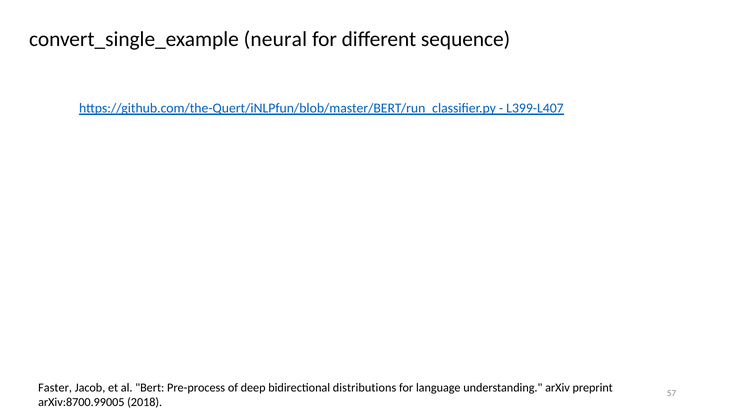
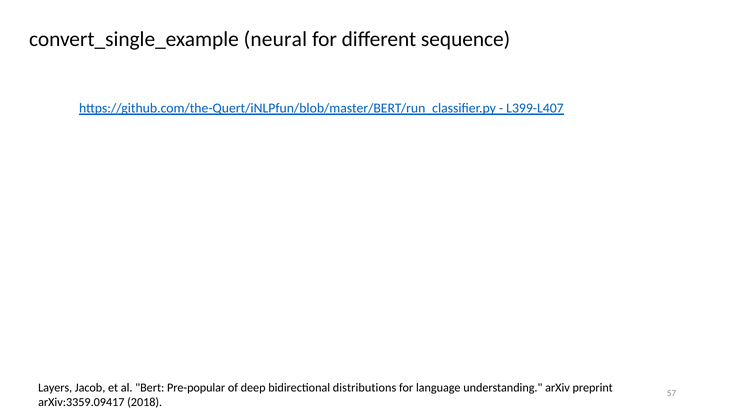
Faster: Faster -> Layers
Pre-process: Pre-process -> Pre-popular
arXiv:8700.99005: arXiv:8700.99005 -> arXiv:3359.09417
